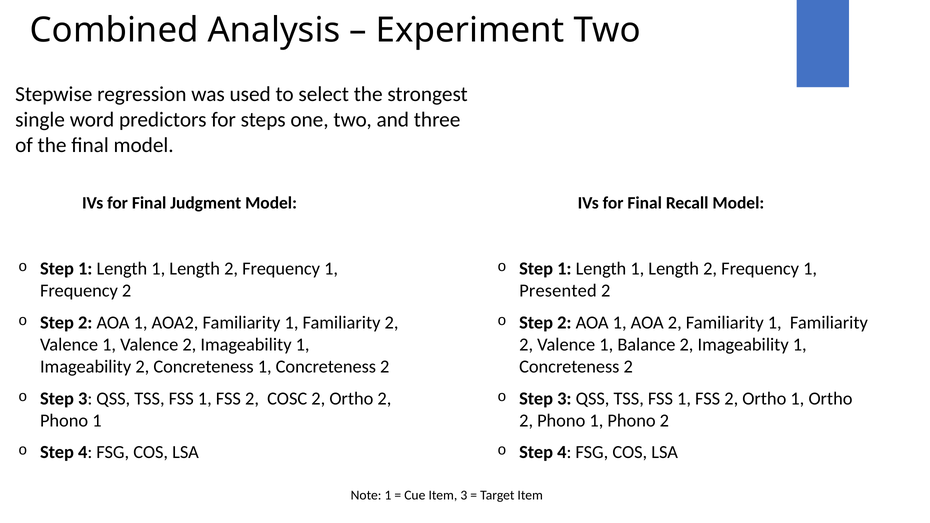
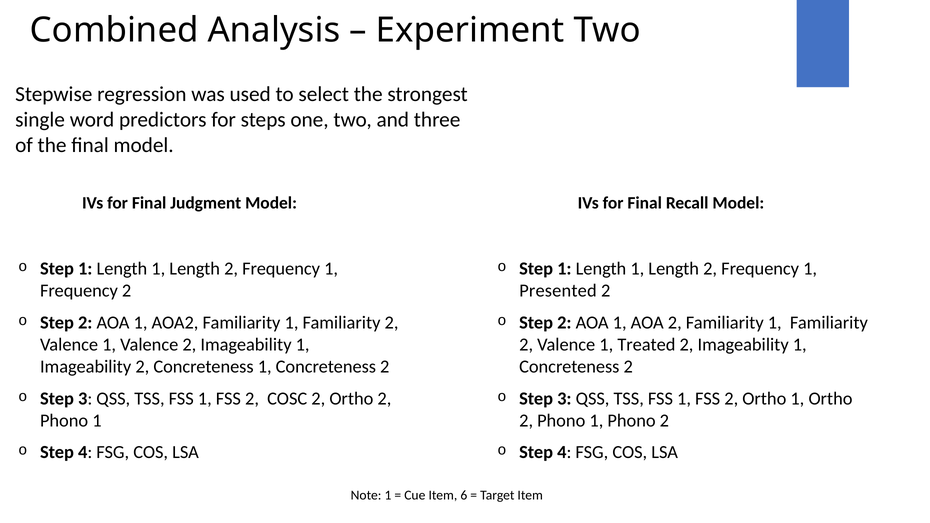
Balance: Balance -> Treated
Item 3: 3 -> 6
